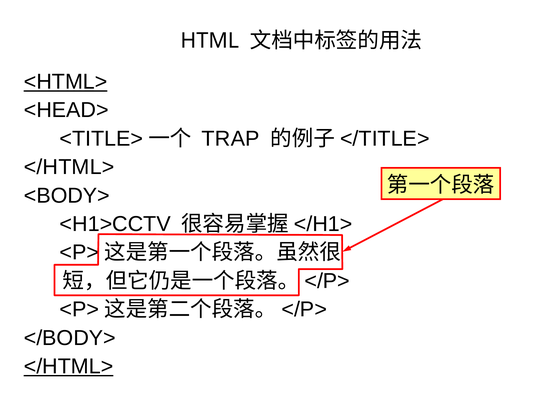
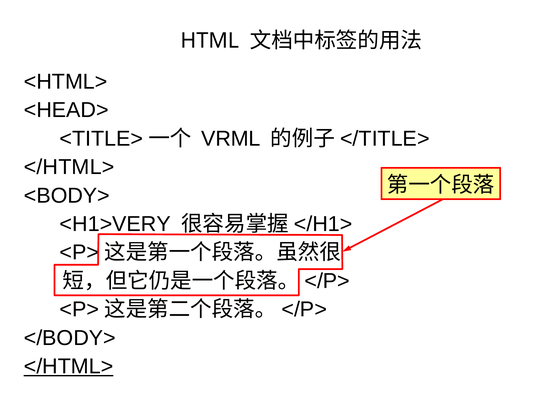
<HTML> underline: present -> none
TRAP: TRAP -> VRML
<H1>CCTV: <H1>CCTV -> <H1>VERY
